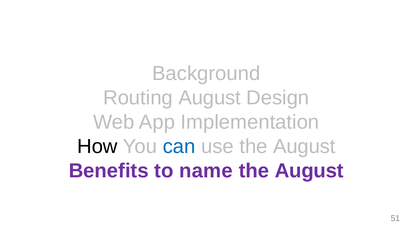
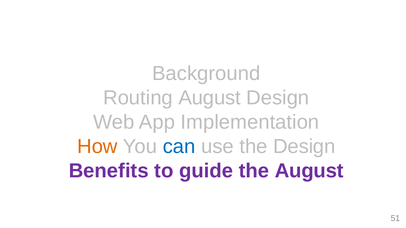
How colour: black -> orange
use the August: August -> Design
name: name -> guide
